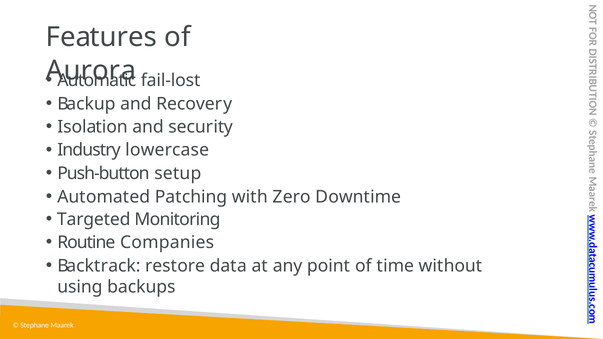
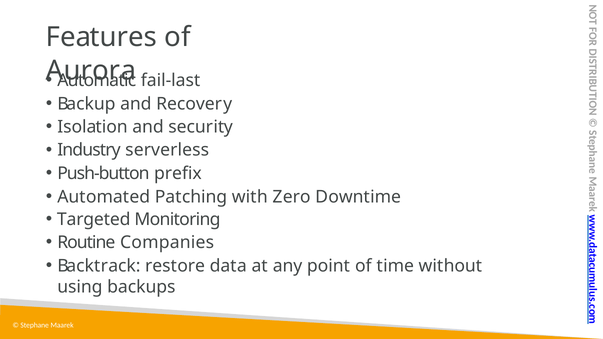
fail-lost: fail-lost -> fail-last
lowercase: lowercase -> serverless
setup: setup -> prefix
